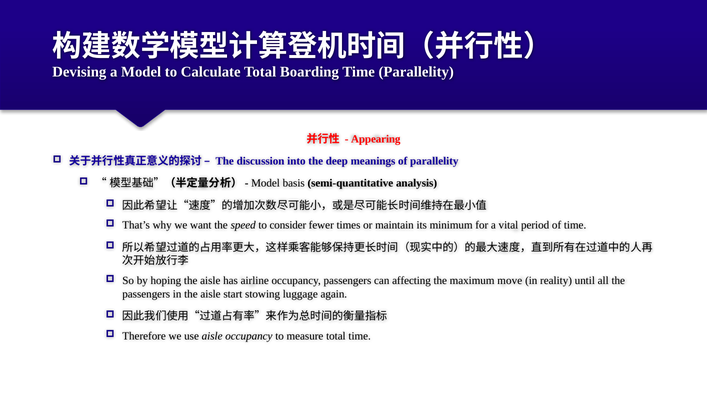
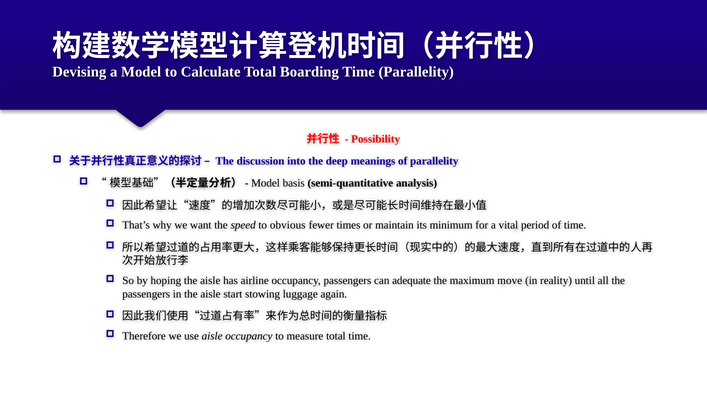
Appearing: Appearing -> Possibility
consider: consider -> obvious
affecting: affecting -> adequate
